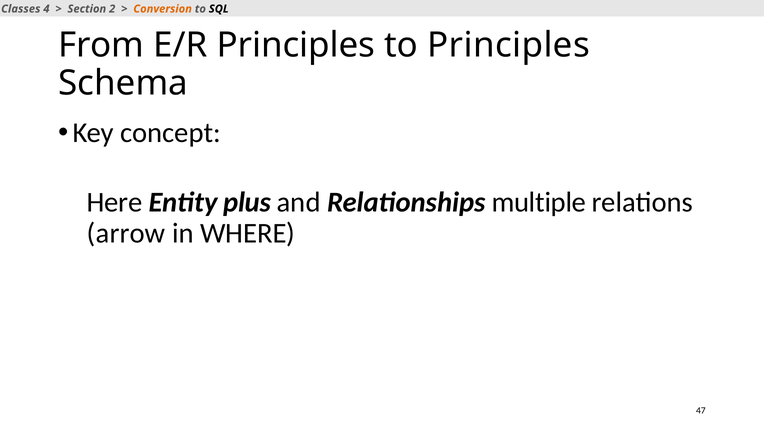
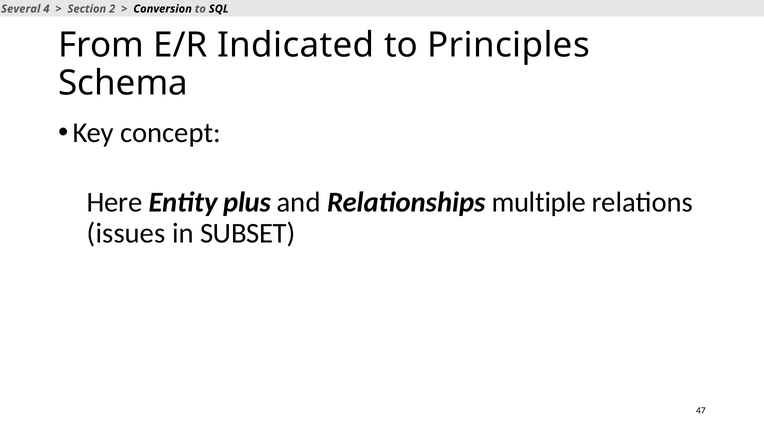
Classes: Classes -> Several
Conversion colour: orange -> black
E/R Principles: Principles -> Indicated
arrow: arrow -> issues
WHERE: WHERE -> SUBSET
